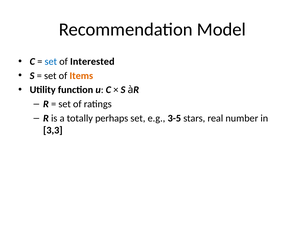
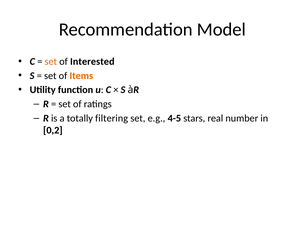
set at (51, 62) colour: blue -> orange
perhaps: perhaps -> filtering
3-5: 3-5 -> 4-5
3,3: 3,3 -> 0,2
